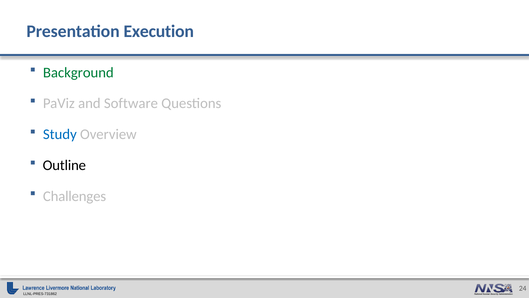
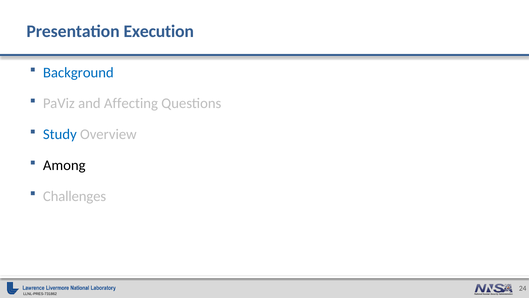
Background colour: green -> blue
Software: Software -> Affecting
Outline: Outline -> Among
